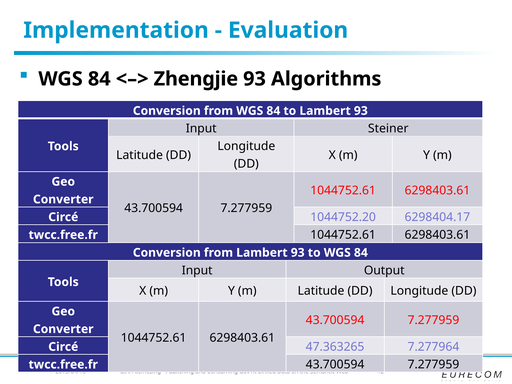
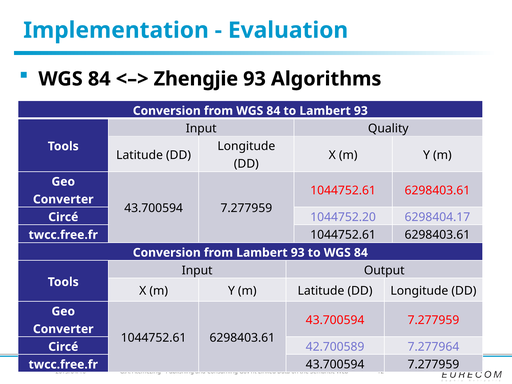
Steiner: Steiner -> Quality
47.363265: 47.363265 -> 42.700589
